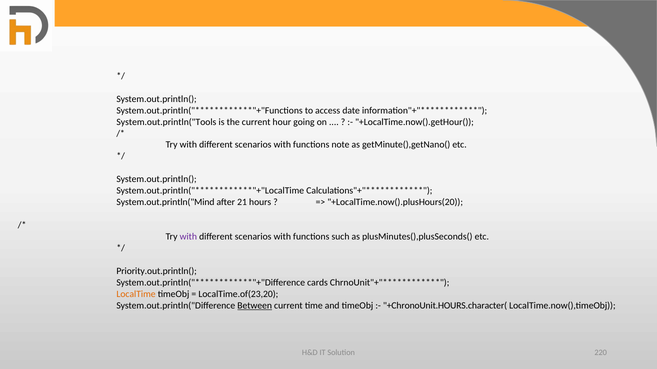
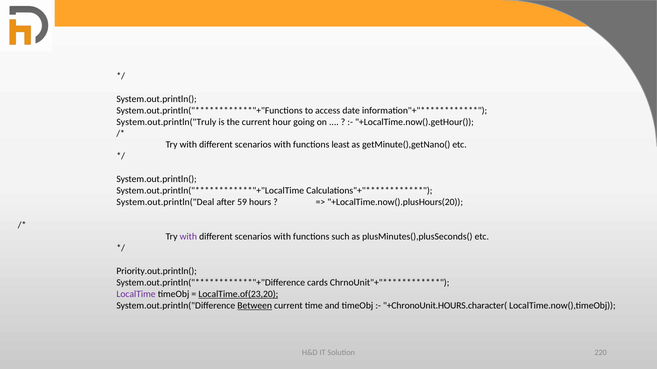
System.out.println("Tools: System.out.println("Tools -> System.out.println("Truly
note: note -> least
System.out.println("Mind: System.out.println("Mind -> System.out.println("Deal
21: 21 -> 59
LocalTime colour: orange -> purple
LocalTime.of(23,20 underline: none -> present
